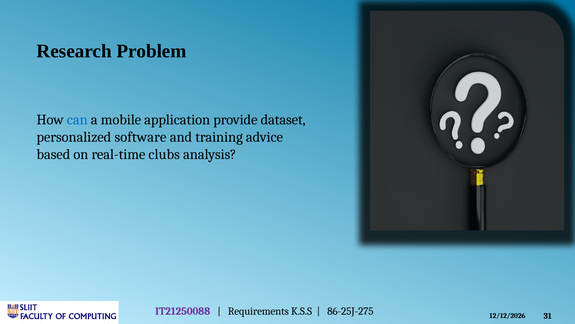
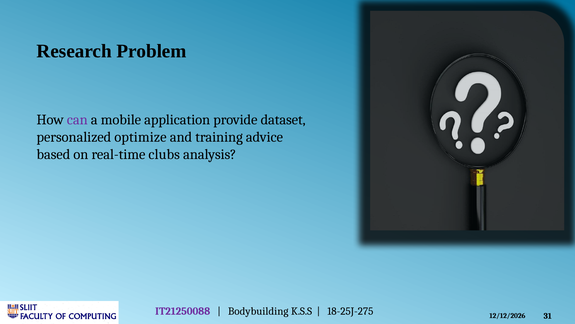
can colour: blue -> purple
software: software -> optimize
Requirements: Requirements -> Bodybuilding
86-25J-275: 86-25J-275 -> 18-25J-275
